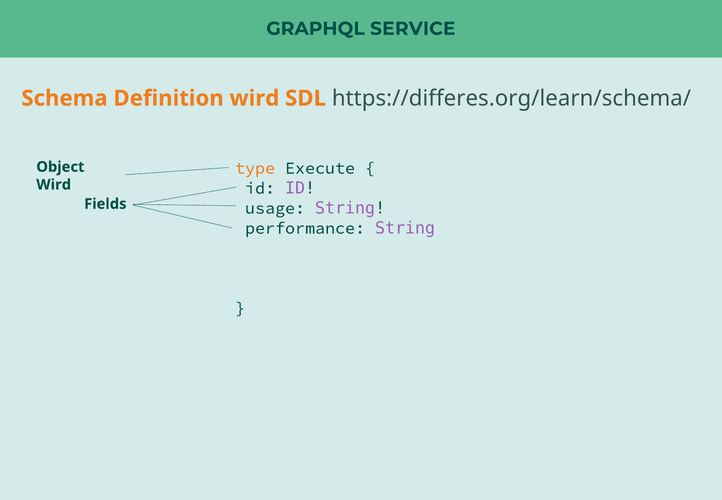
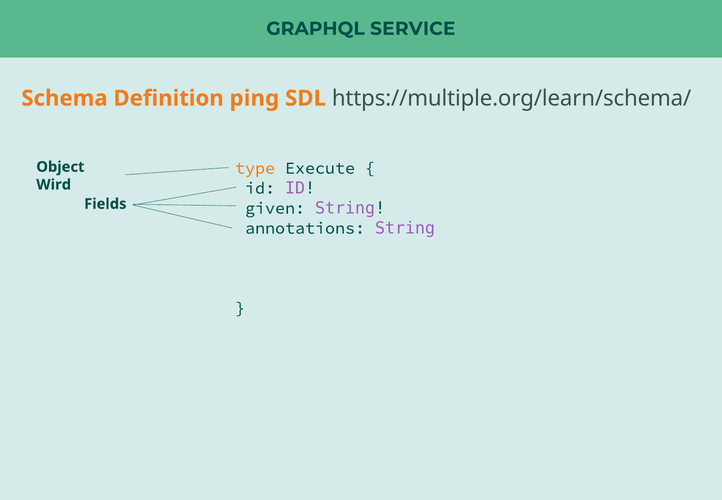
Definition wird: wird -> ping
https://differes.org/learn/schema/: https://differes.org/learn/schema/ -> https://multiple.org/learn/schema/
usage: usage -> given
performance: performance -> annotations
